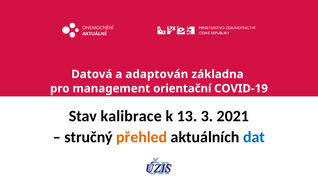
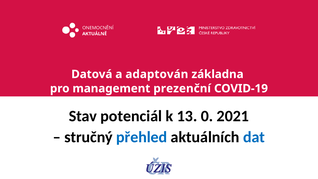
orientační: orientační -> prezenční
kalibrace: kalibrace -> potenciál
3: 3 -> 0
přehled colour: orange -> blue
